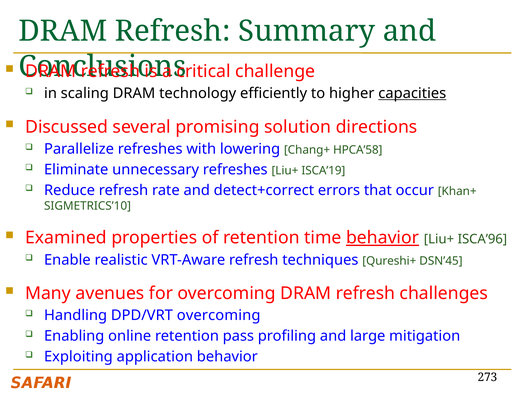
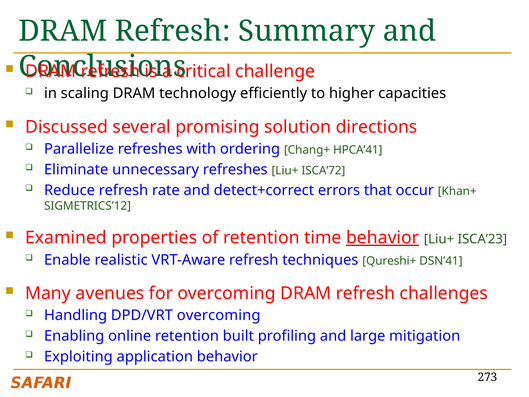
capacities underline: present -> none
lowering: lowering -> ordering
HPCA’58: HPCA’58 -> HPCA’41
ISCA’19: ISCA’19 -> ISCA’72
SIGMETRICS’10: SIGMETRICS’10 -> SIGMETRICS’12
ISCA’96: ISCA’96 -> ISCA’23
DSN’45: DSN’45 -> DSN’41
pass: pass -> built
